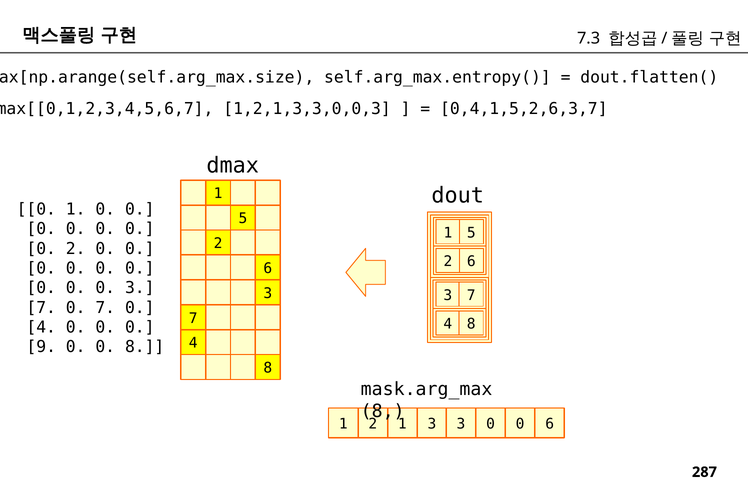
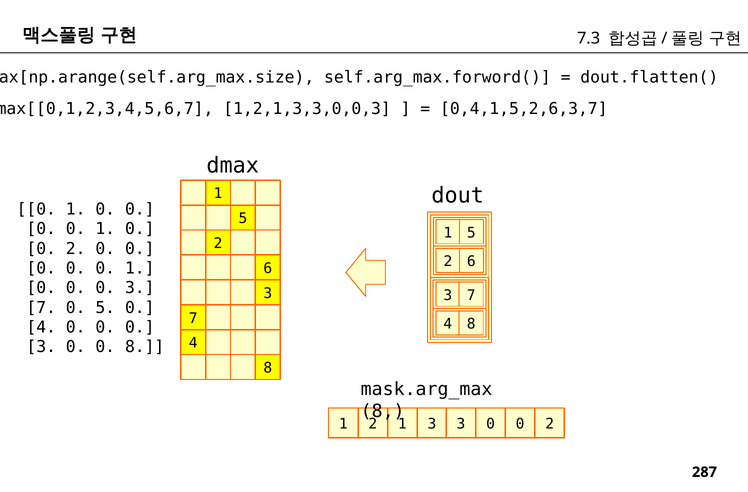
self.arg_max.entropy(: self.arg_max.entropy( -> self.arg_max.forword(
0 at (105, 229): 0 -> 1
0 at (140, 268): 0 -> 1
0 7: 7 -> 5
9 at (41, 347): 9 -> 3
3 0 0 6: 6 -> 2
